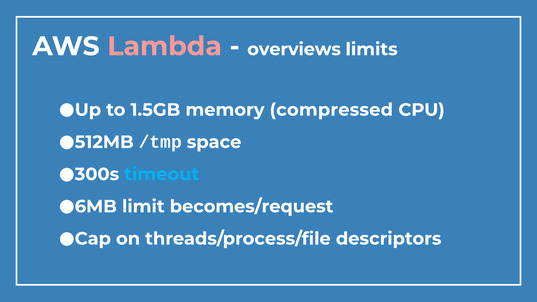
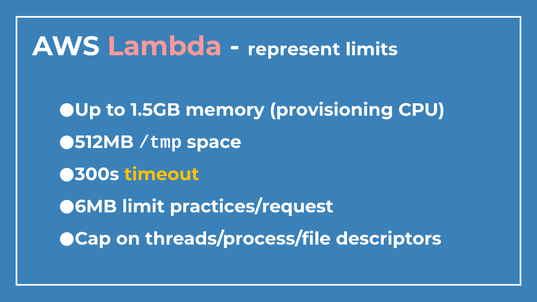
overviews: overviews -> represent
compressed: compressed -> provisioning
timeout colour: light blue -> yellow
becomes/request: becomes/request -> practices/request
